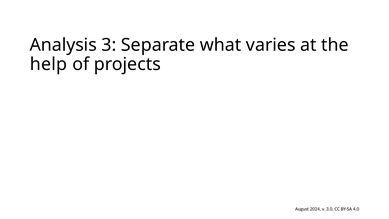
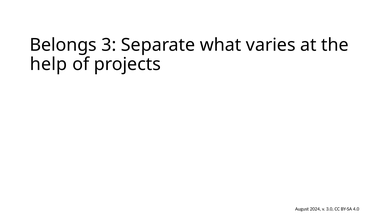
Analysis: Analysis -> Belongs
